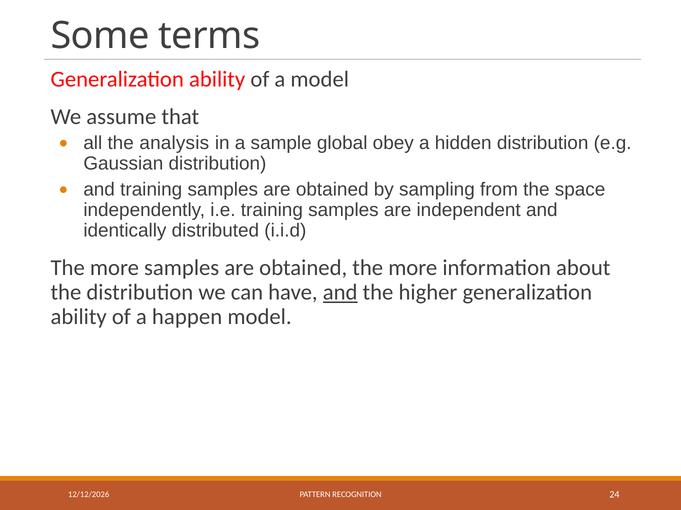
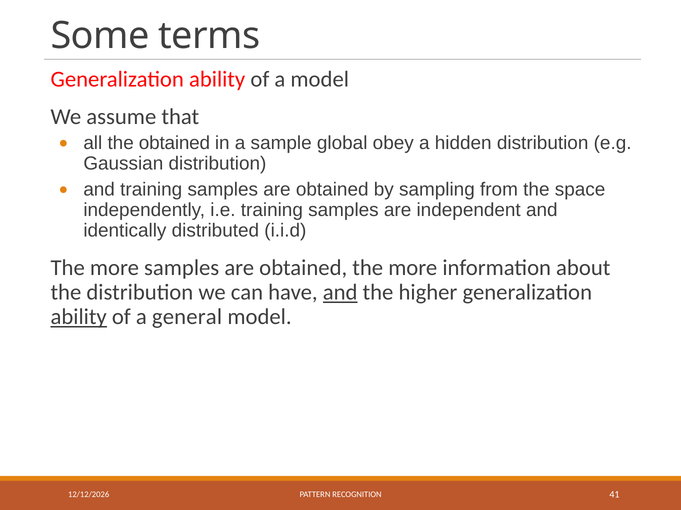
the analysis: analysis -> obtained
ability at (79, 317) underline: none -> present
happen: happen -> general
24: 24 -> 41
